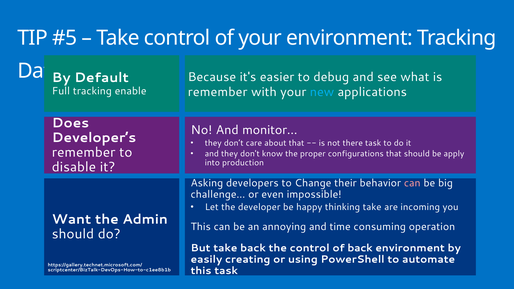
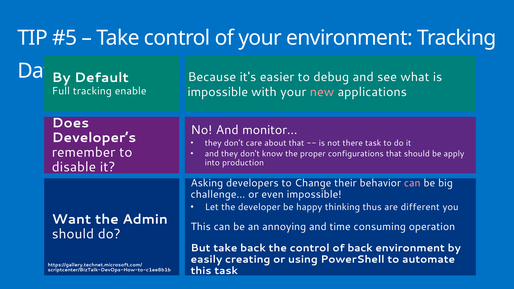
remember at (218, 92): remember -> impossible
new colour: light blue -> pink
thinking take: take -> thus
incoming: incoming -> different
